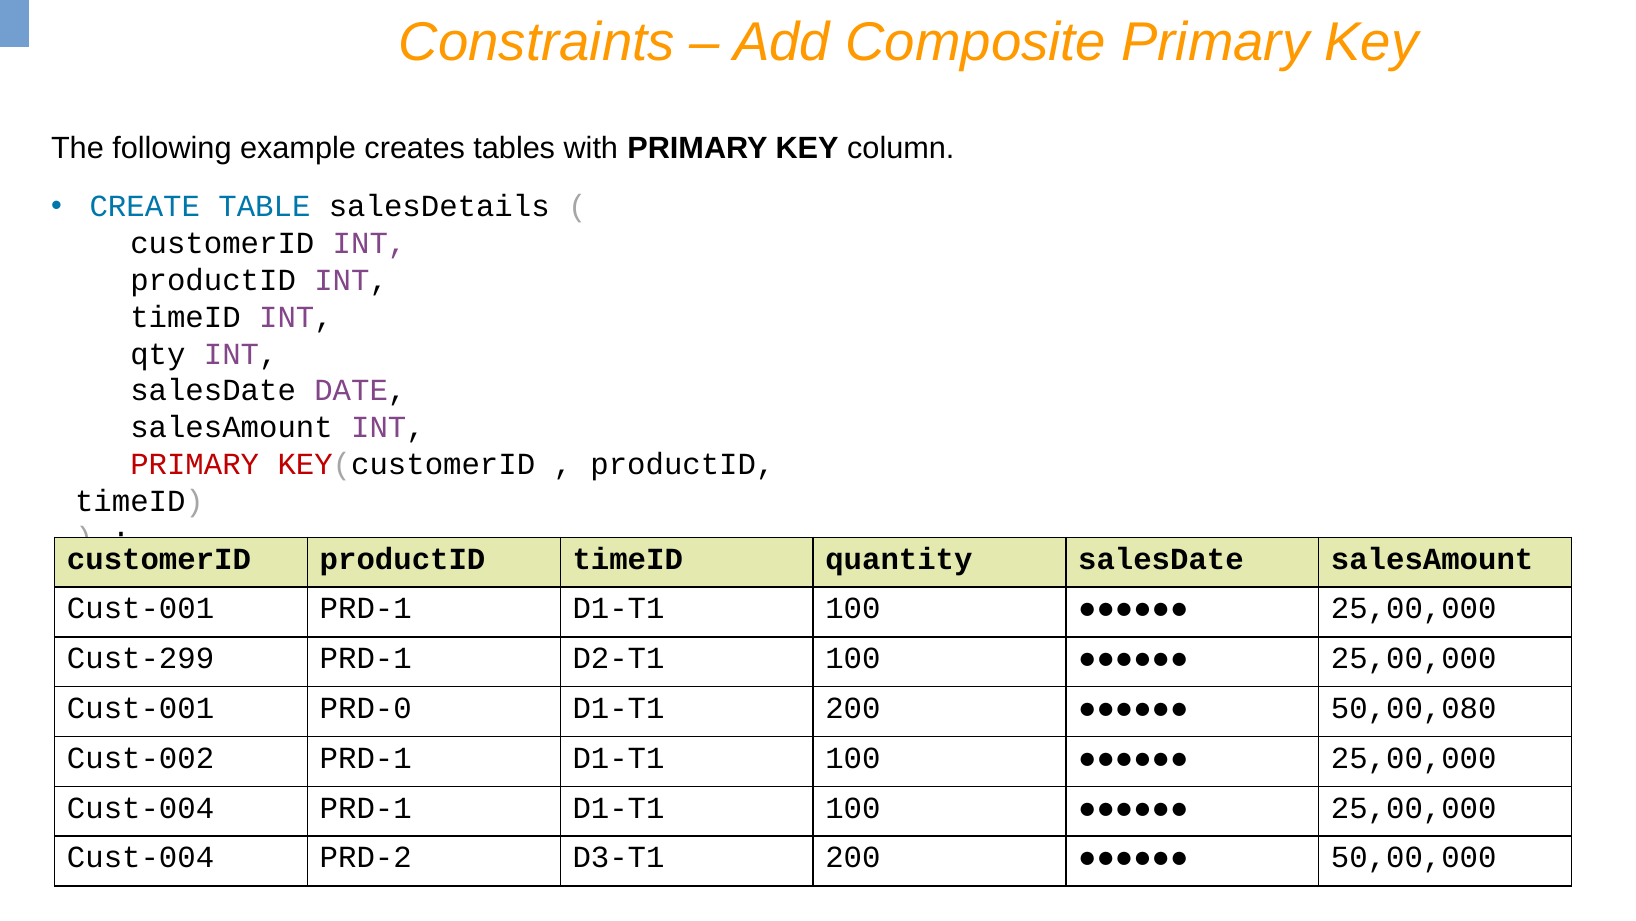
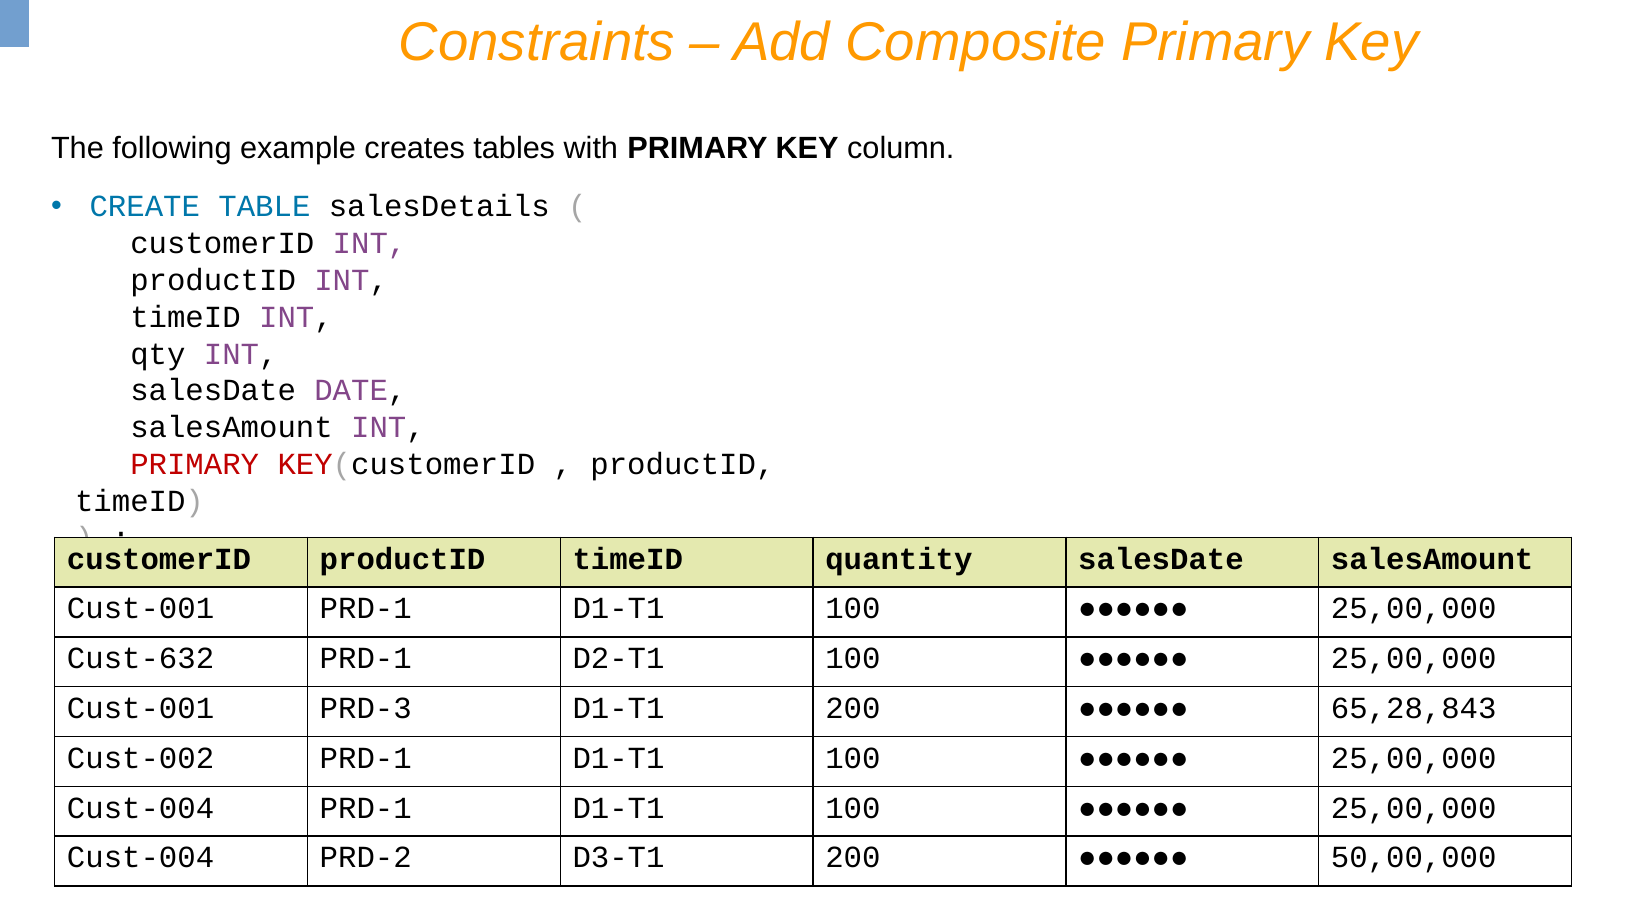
Cust-299: Cust-299 -> Cust-632
PRD-0: PRD-0 -> PRD-3
50,00,080: 50,00,080 -> 65,28,843
